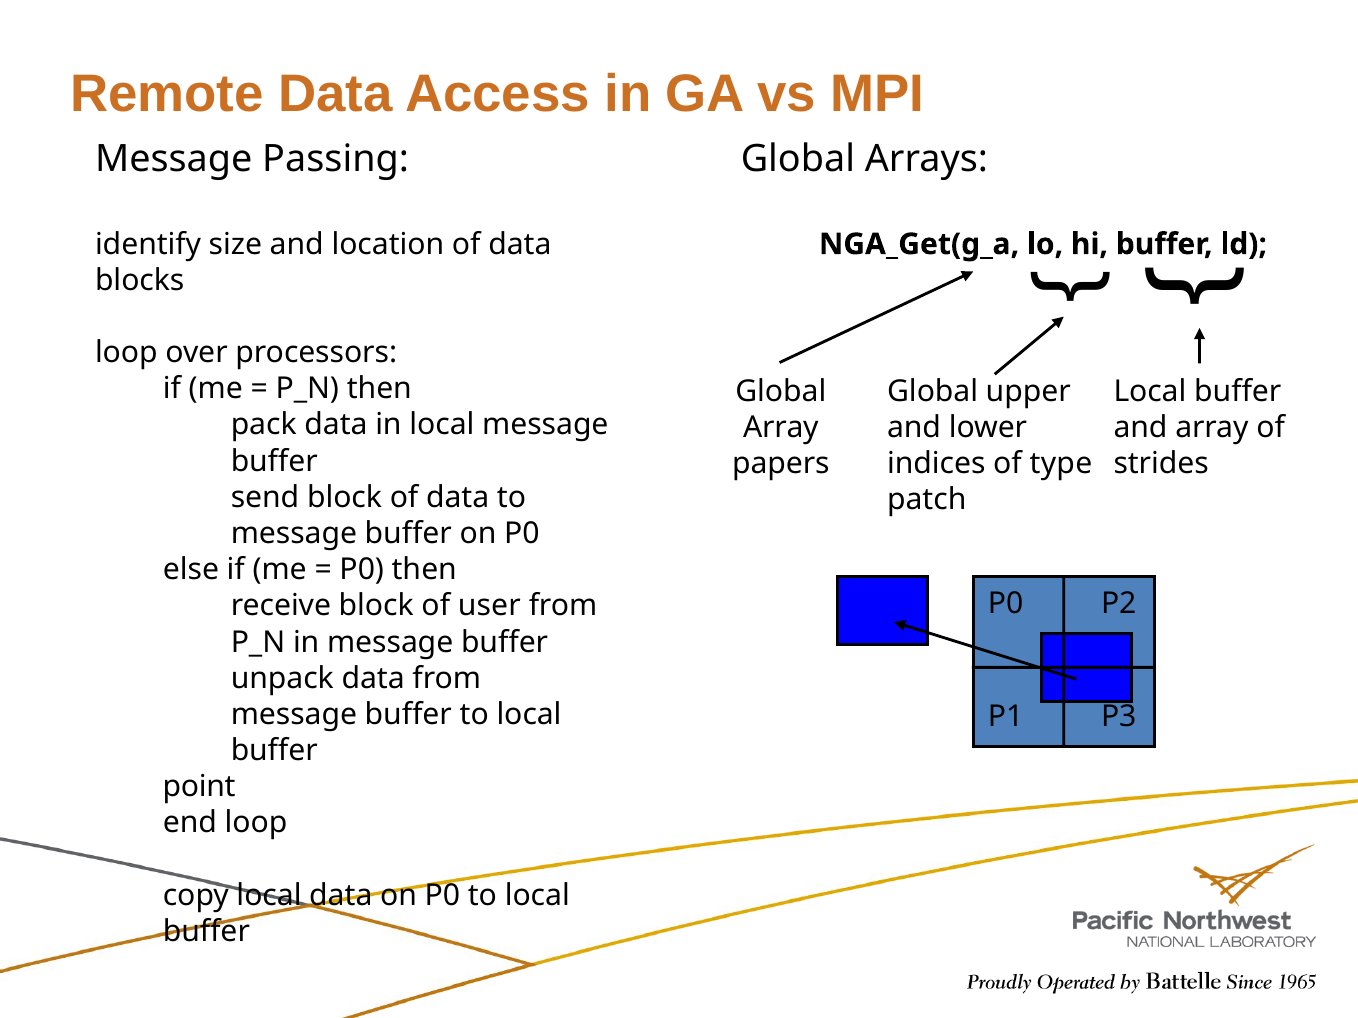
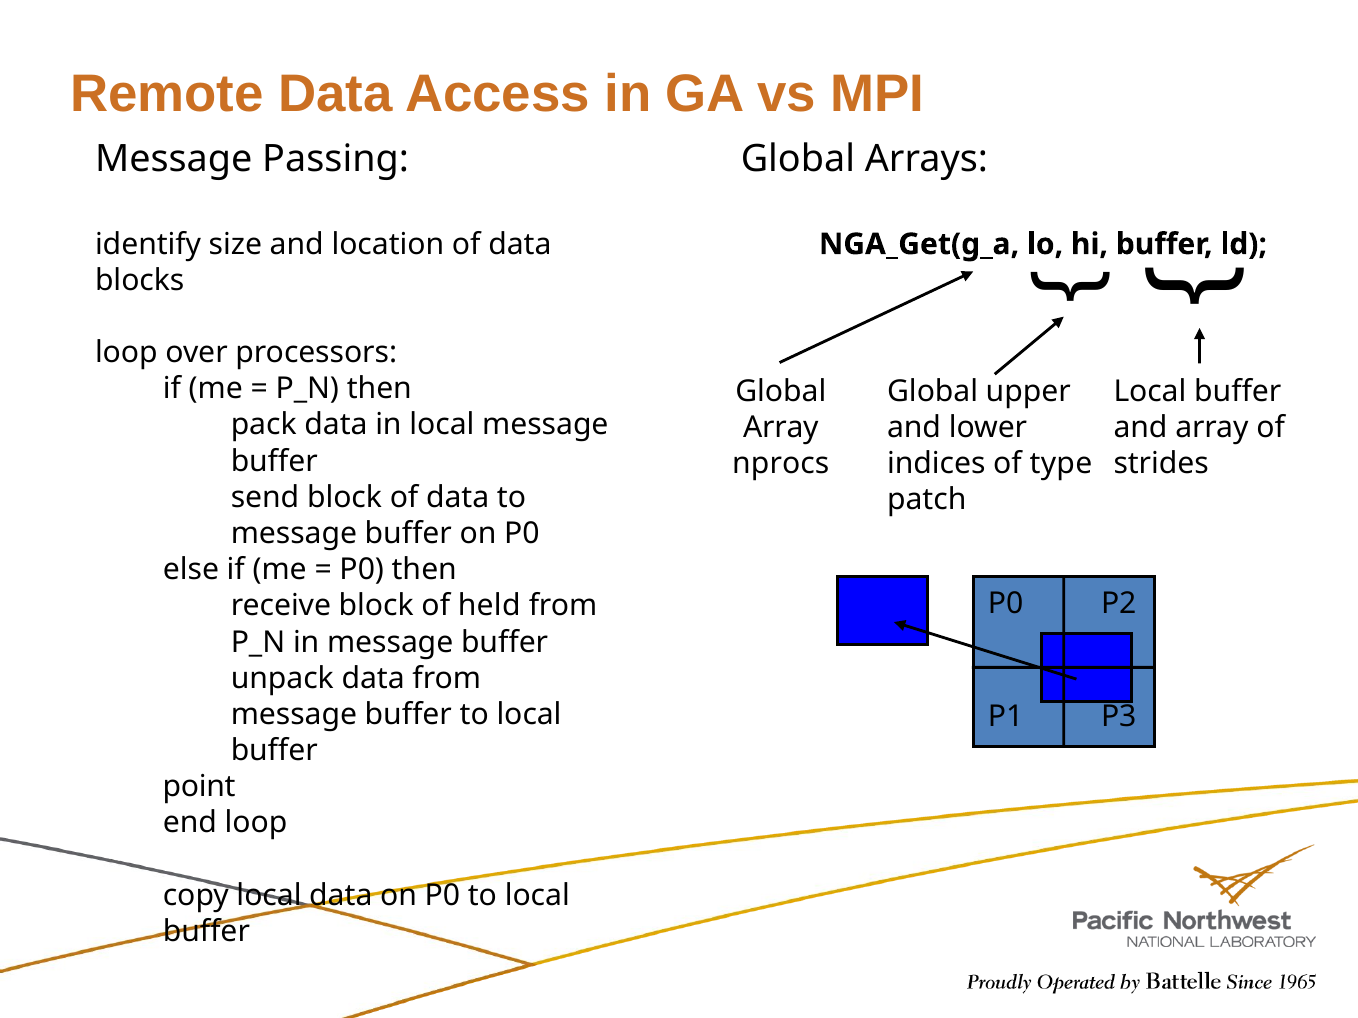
papers: papers -> nprocs
user: user -> held
